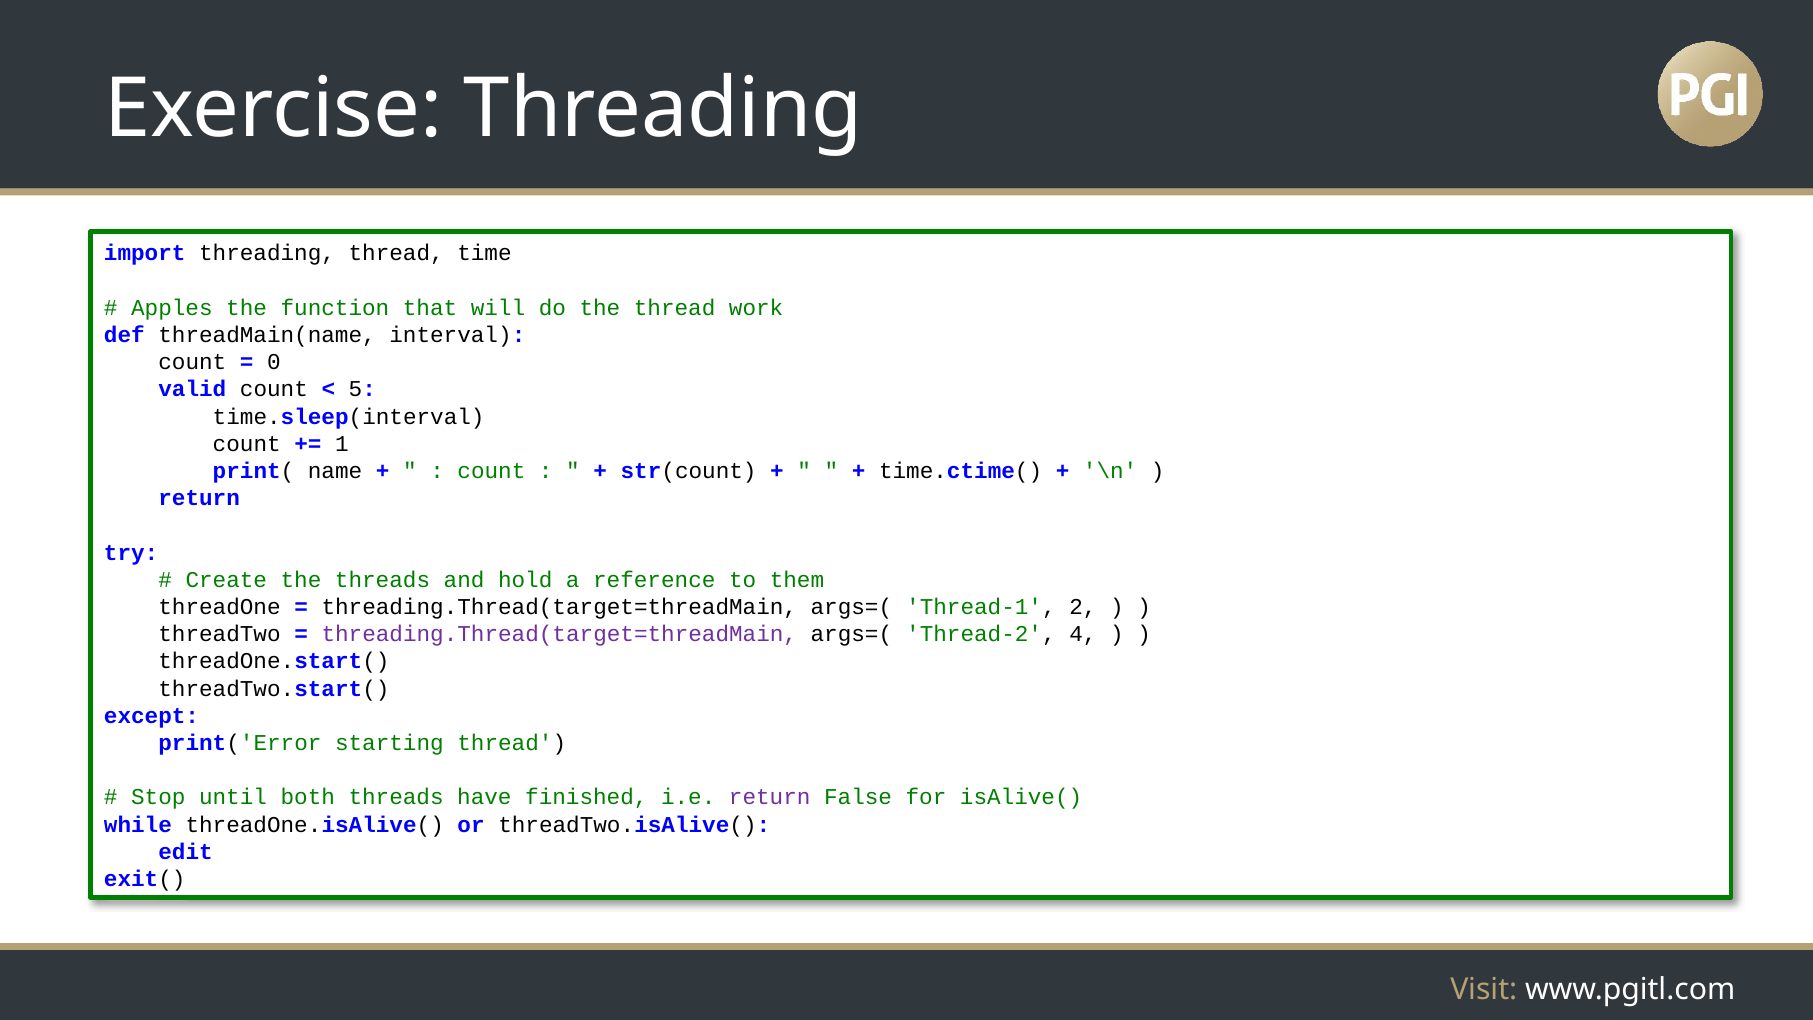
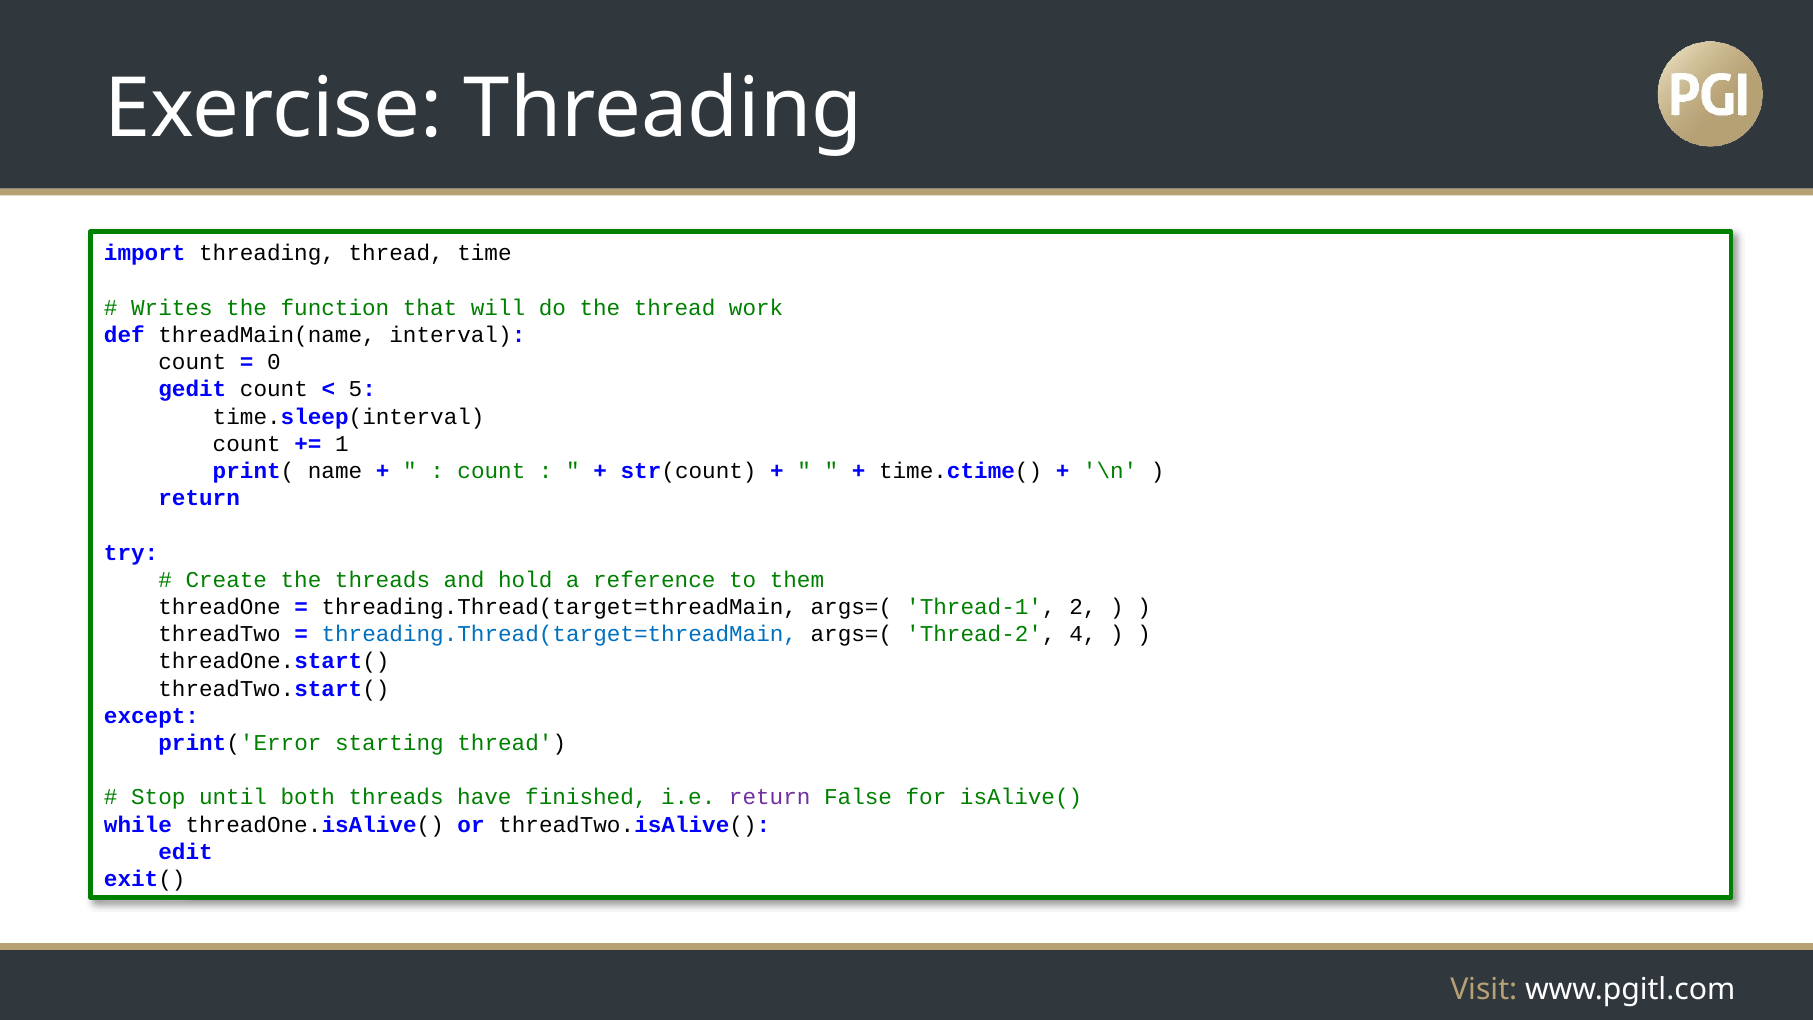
Apples: Apples -> Writes
valid: valid -> gedit
threading.Thread(target=threadMain at (559, 634) colour: purple -> blue
